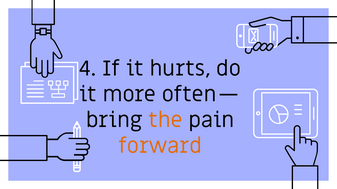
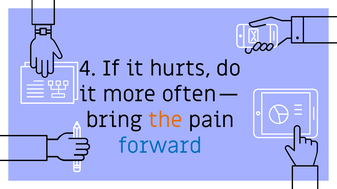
forward colour: orange -> blue
